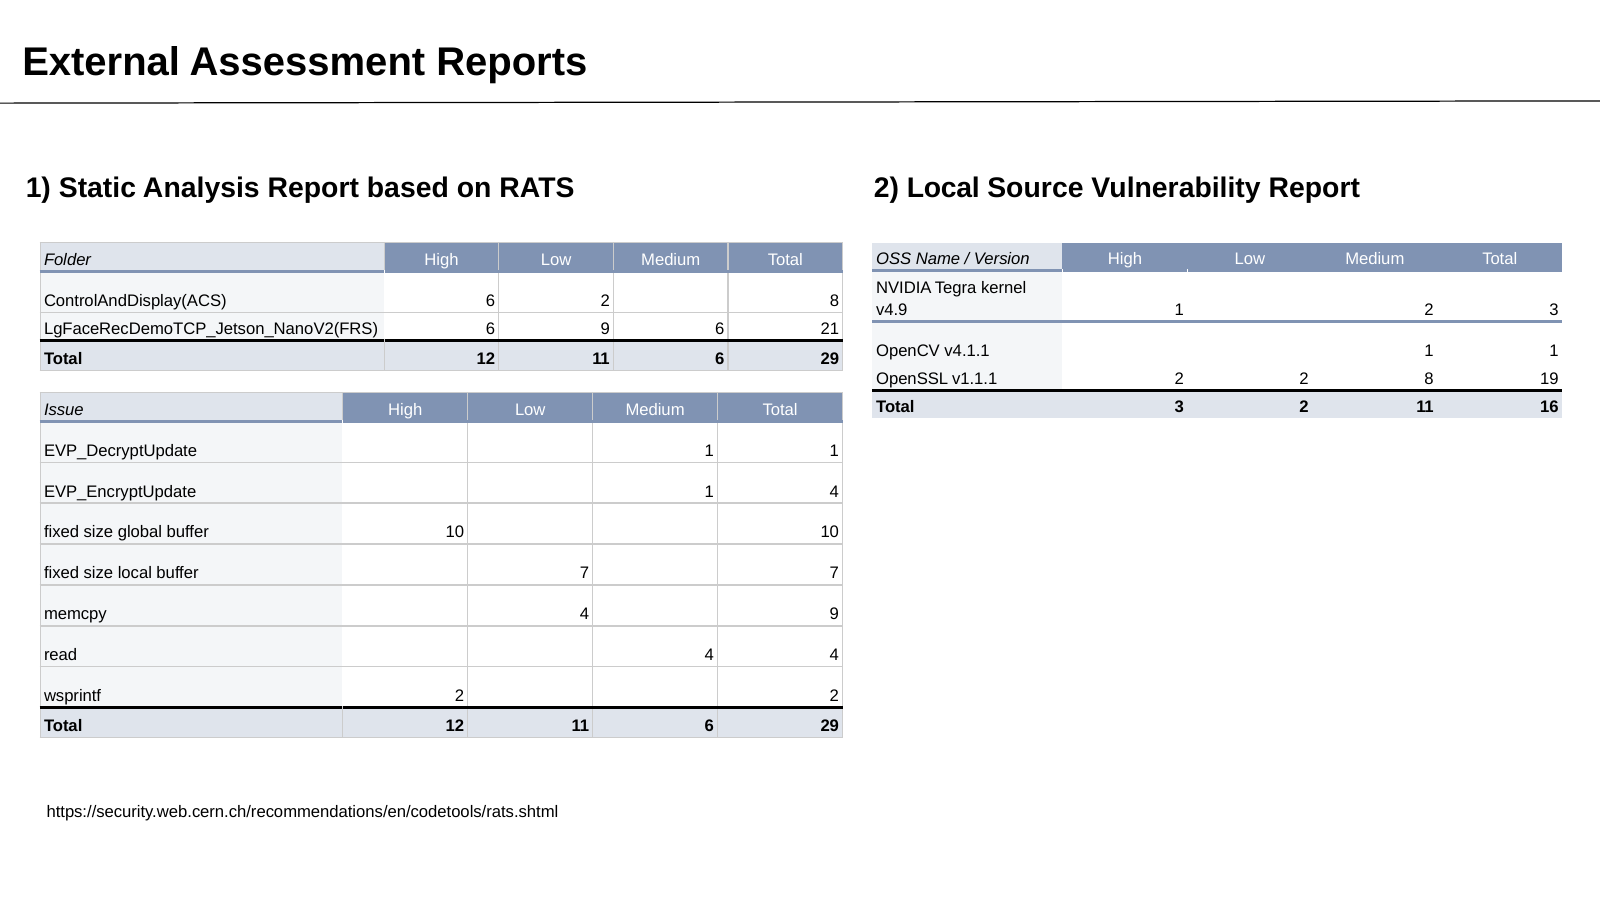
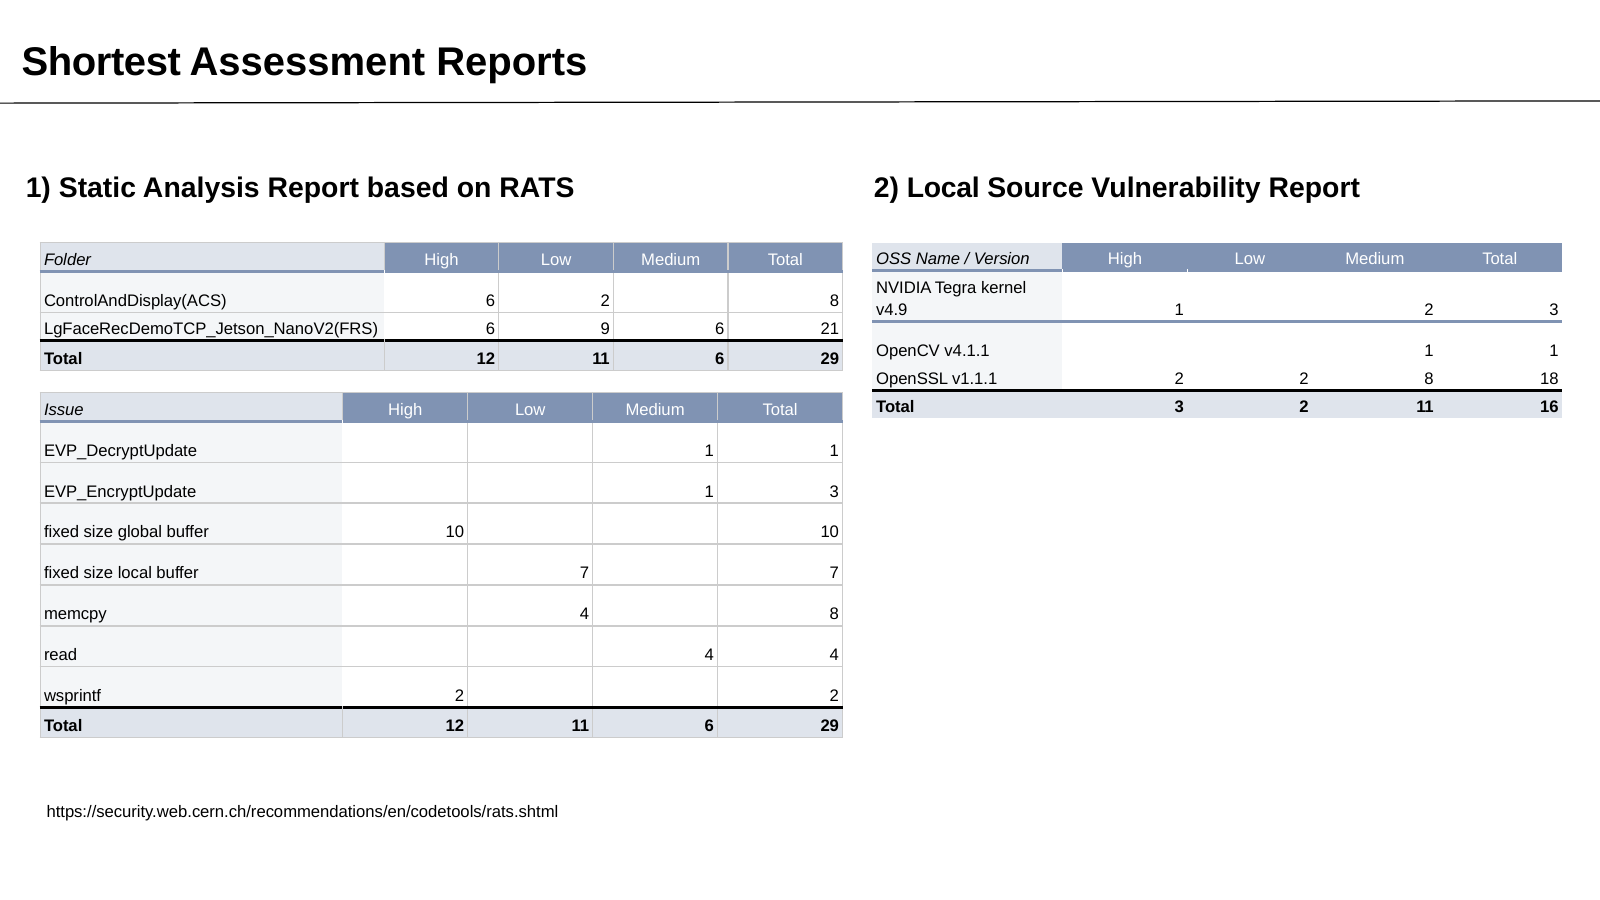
External: External -> Shortest
19: 19 -> 18
1 4: 4 -> 3
4 9: 9 -> 8
